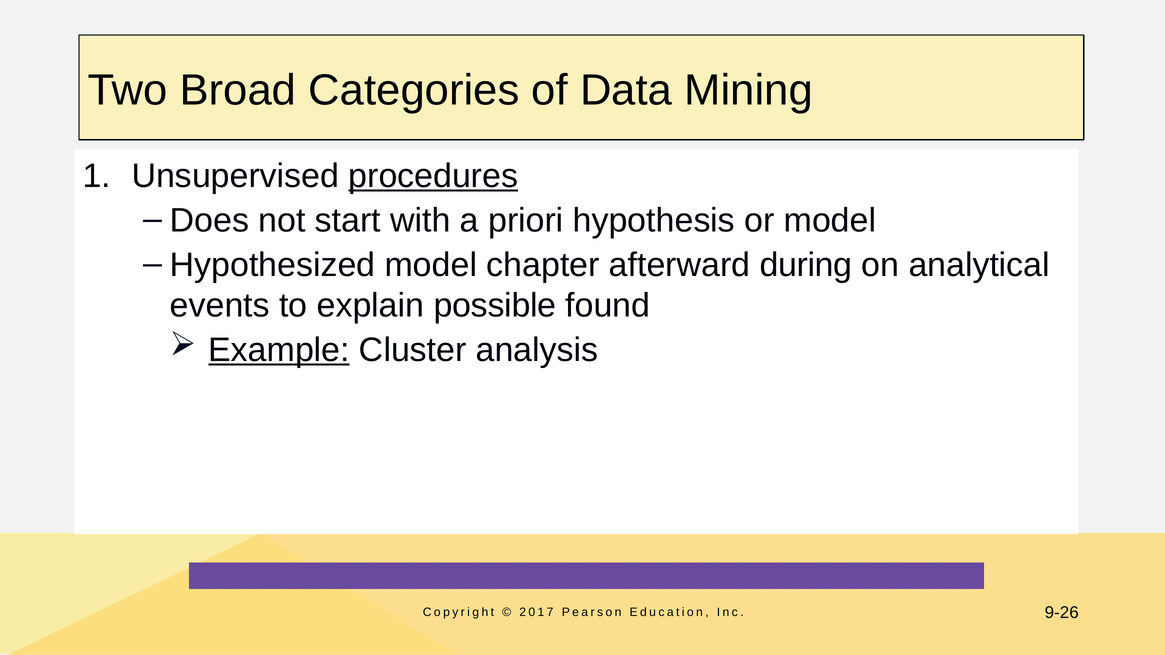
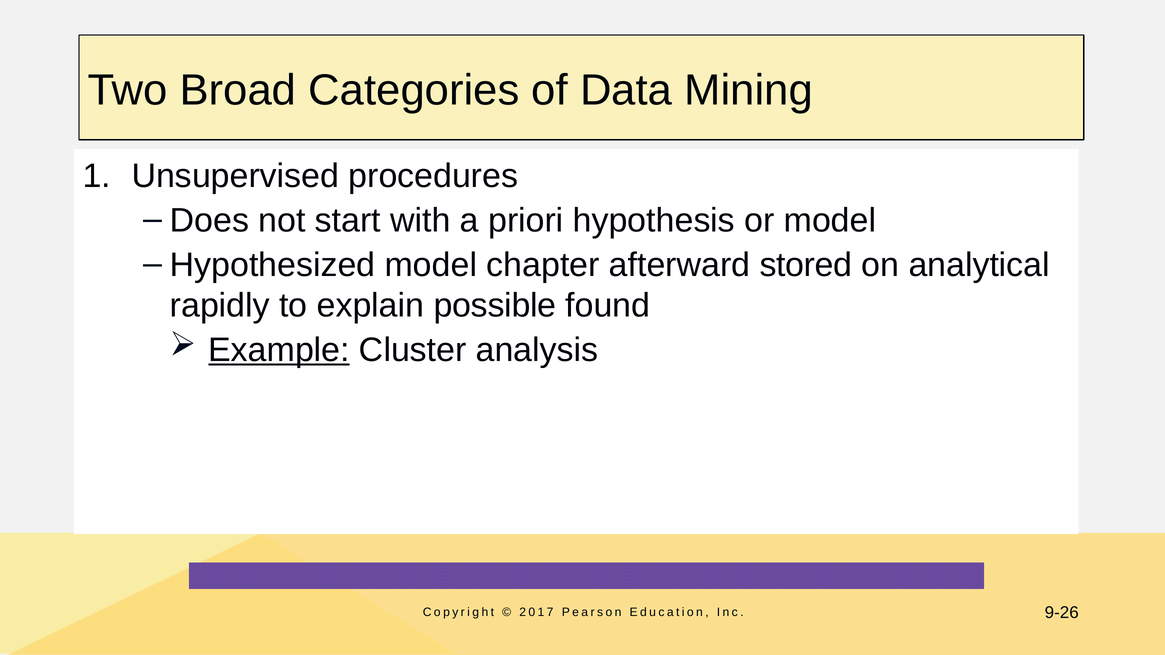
procedures underline: present -> none
during: during -> stored
events: events -> rapidly
